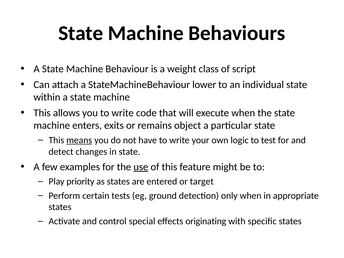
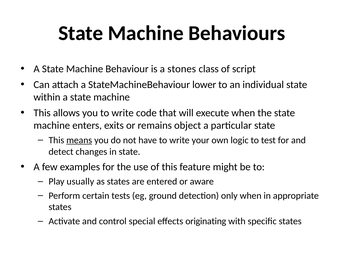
weight: weight -> stones
use underline: present -> none
priority: priority -> usually
target: target -> aware
